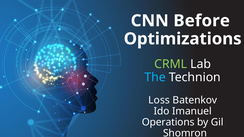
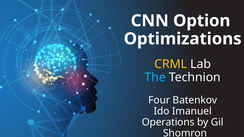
Before: Before -> Option
CRML colour: light green -> yellow
Loss: Loss -> Four
